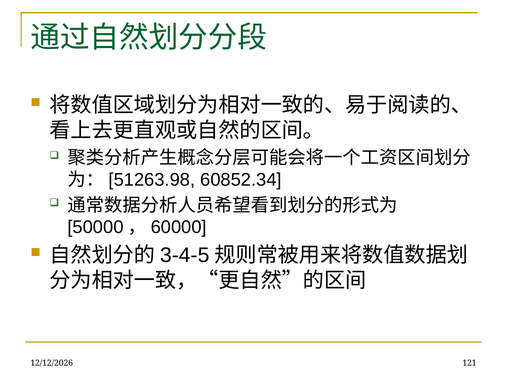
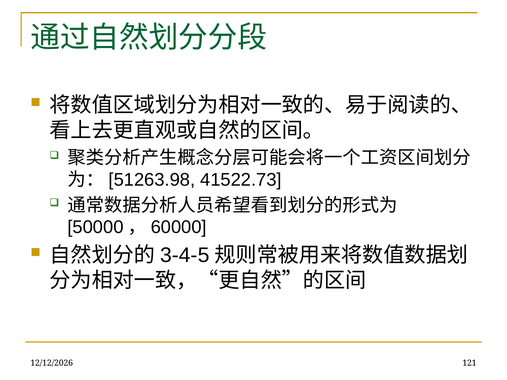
60852.34: 60852.34 -> 41522.73
